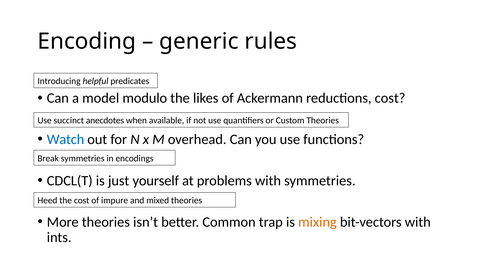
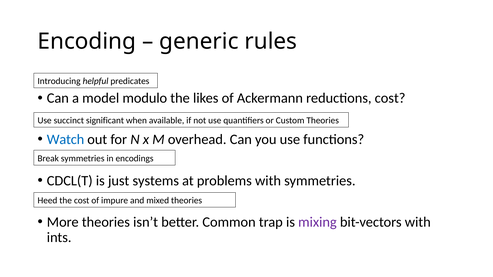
anecdotes: anecdotes -> significant
yourself: yourself -> systems
mixing colour: orange -> purple
